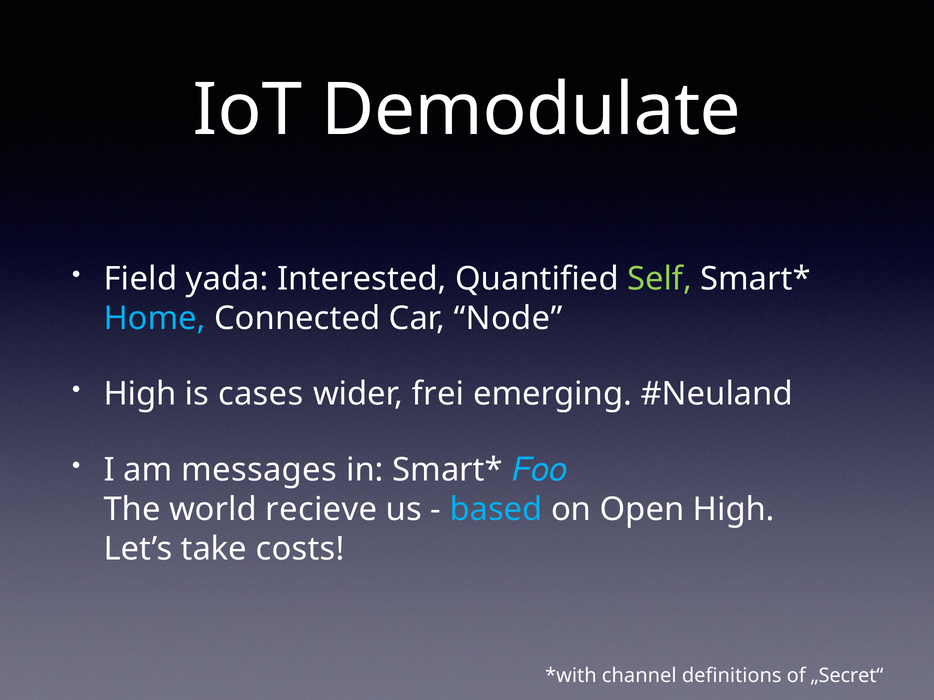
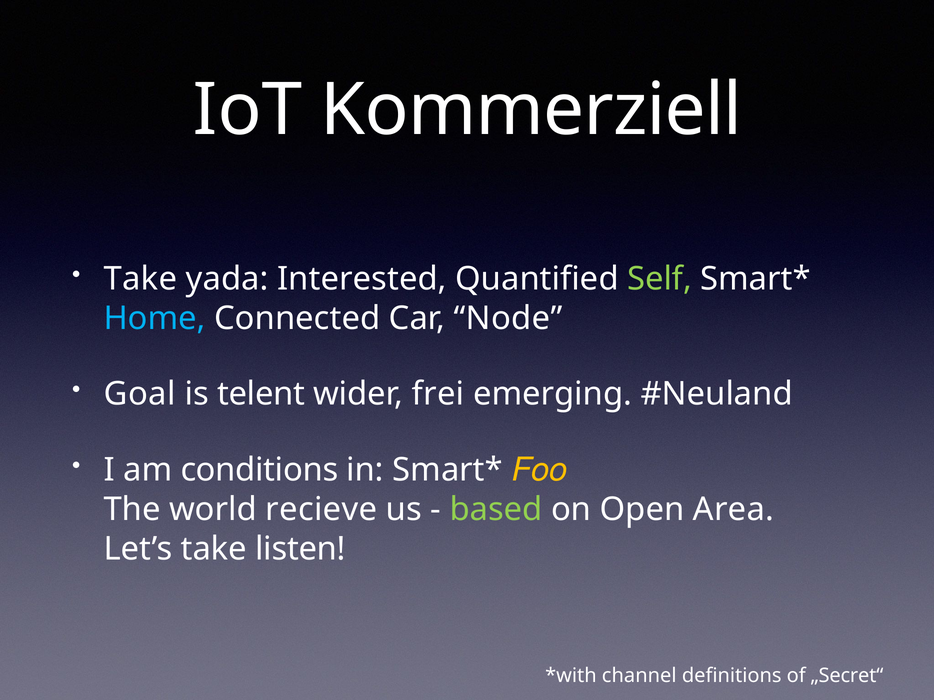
Demodulate: Demodulate -> Kommerziell
Field at (140, 279): Field -> Take
High at (140, 394): High -> Goal
cases: cases -> telent
messages: messages -> conditions
Foo colour: light blue -> yellow
based colour: light blue -> light green
Open High: High -> Area
costs: costs -> listen
